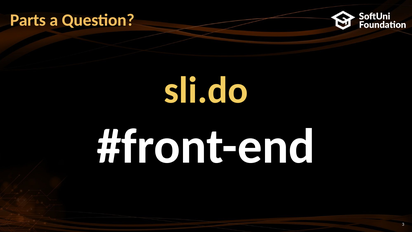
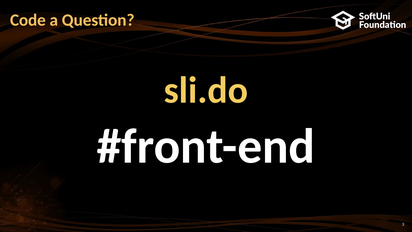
Parts: Parts -> Code
